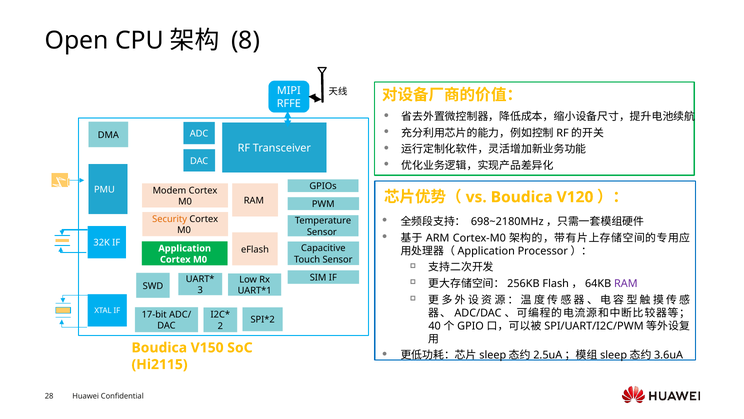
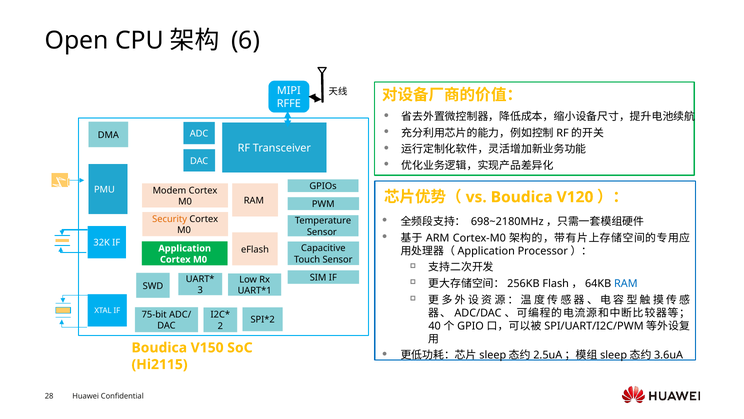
8: 8 -> 6
RAM at (626, 283) colour: purple -> blue
17-bit: 17-bit -> 75-bit
